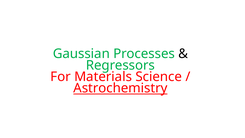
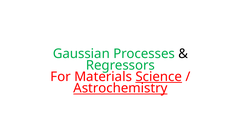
Science underline: none -> present
